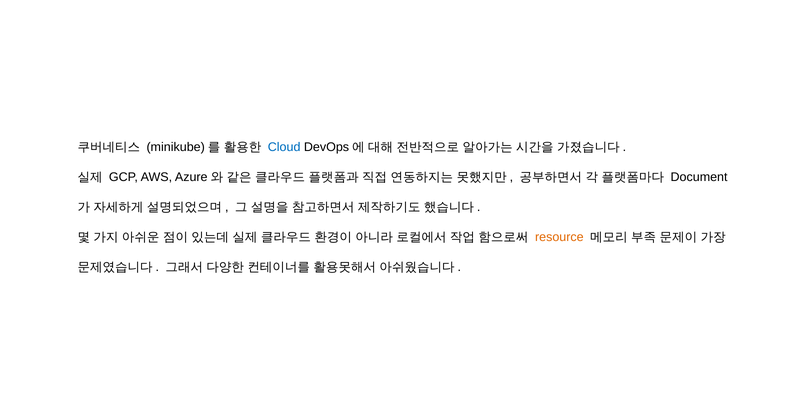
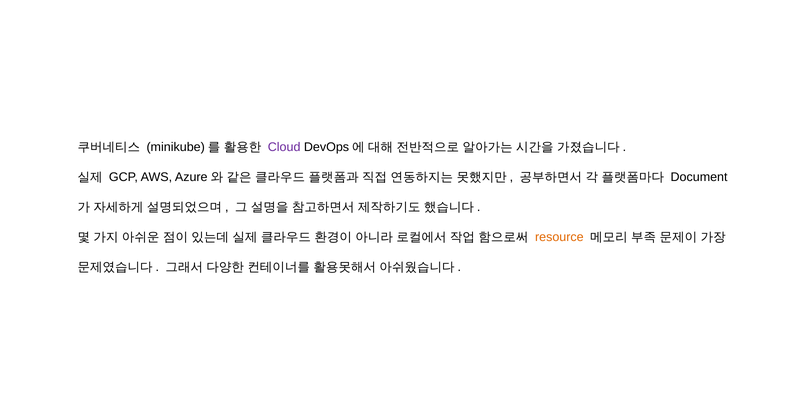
Cloud colour: blue -> purple
